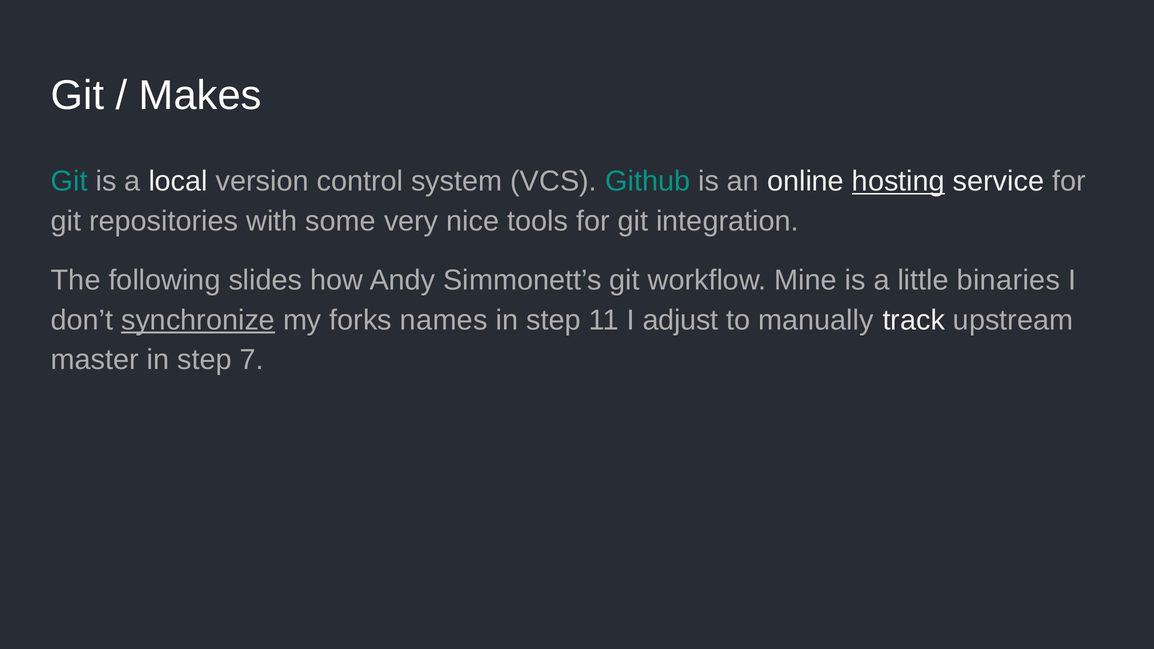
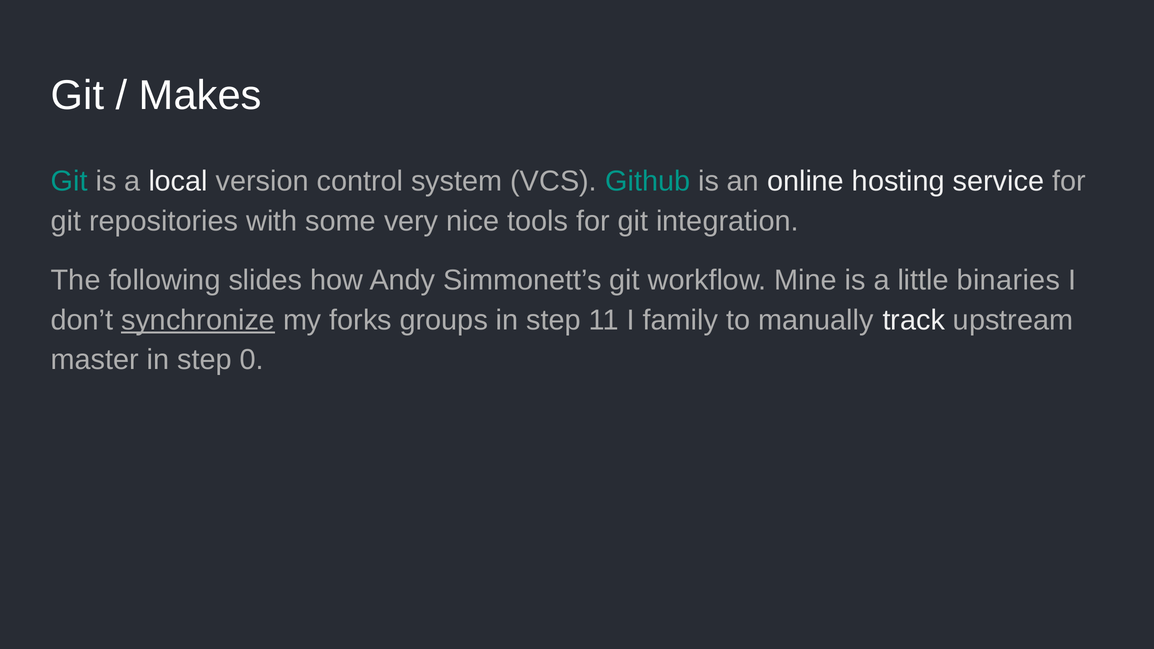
hosting underline: present -> none
names: names -> groups
adjust: adjust -> family
7: 7 -> 0
